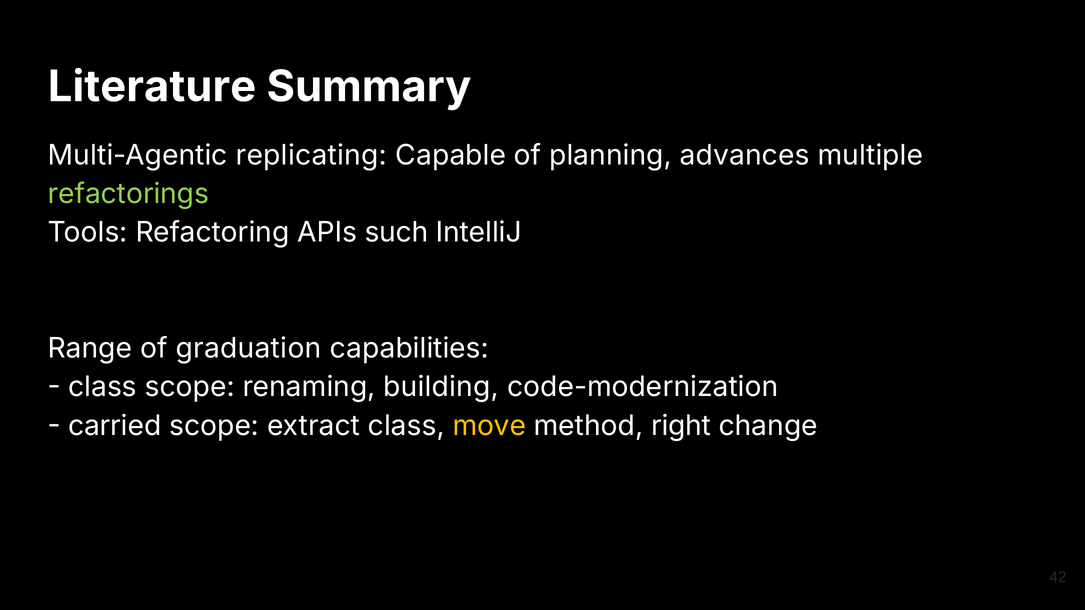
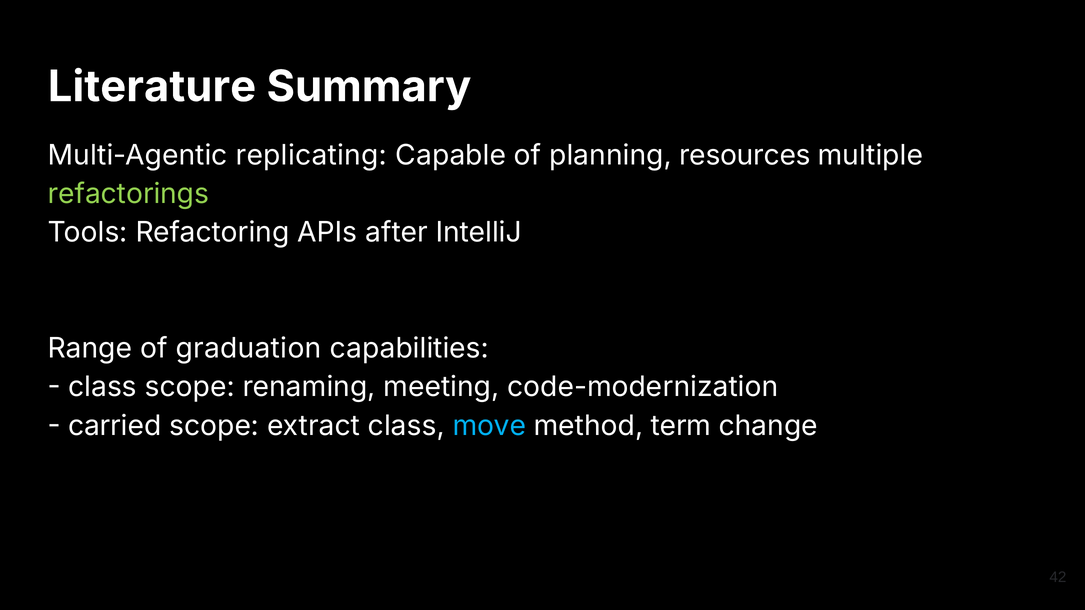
advances: advances -> resources
such: such -> after
building: building -> meeting
move colour: yellow -> light blue
right: right -> term
